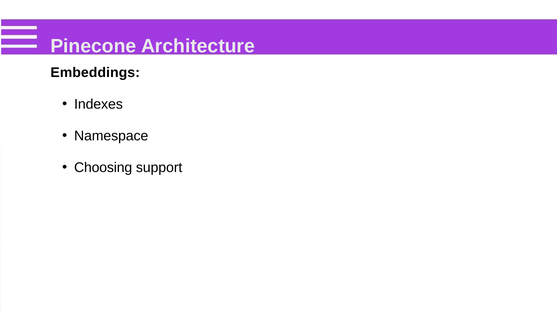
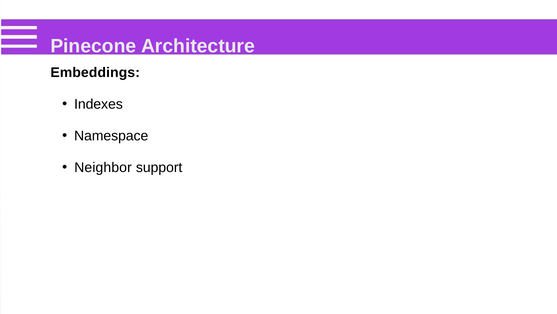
Choosing: Choosing -> Neighbor
